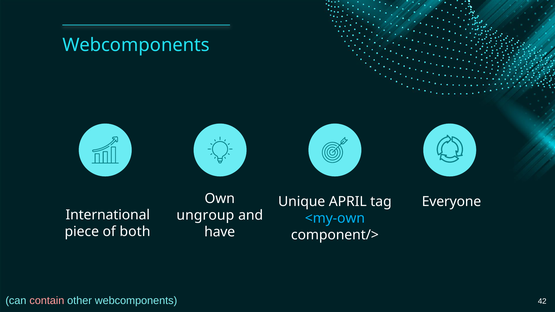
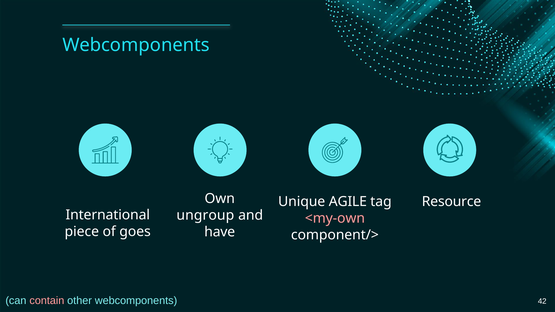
Everyone: Everyone -> Resource
APRIL: APRIL -> AGILE
<my-own colour: light blue -> pink
both: both -> goes
